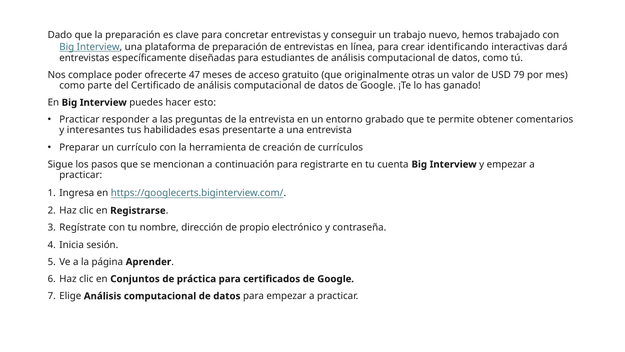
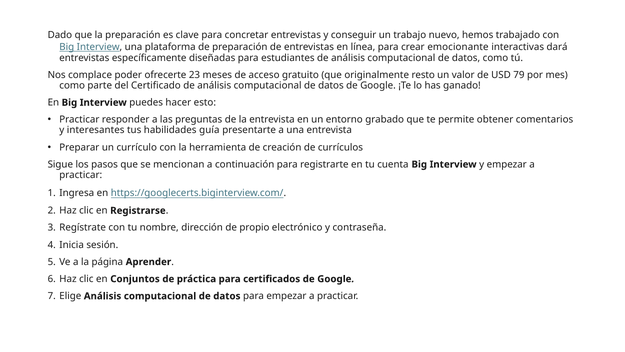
identificando: identificando -> emocionante
47: 47 -> 23
otras: otras -> resto
esas: esas -> guía
